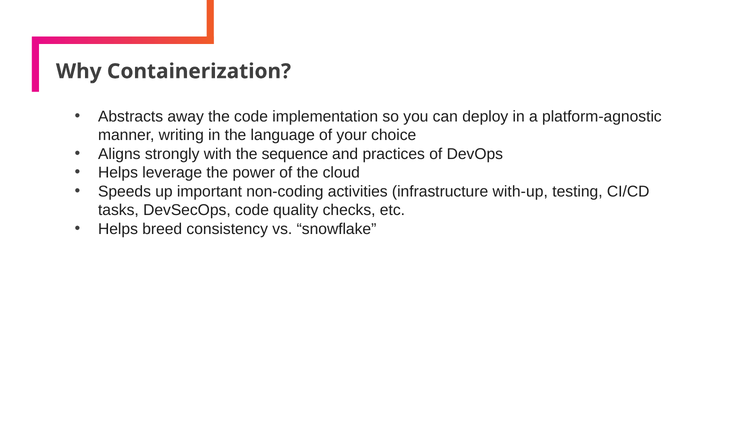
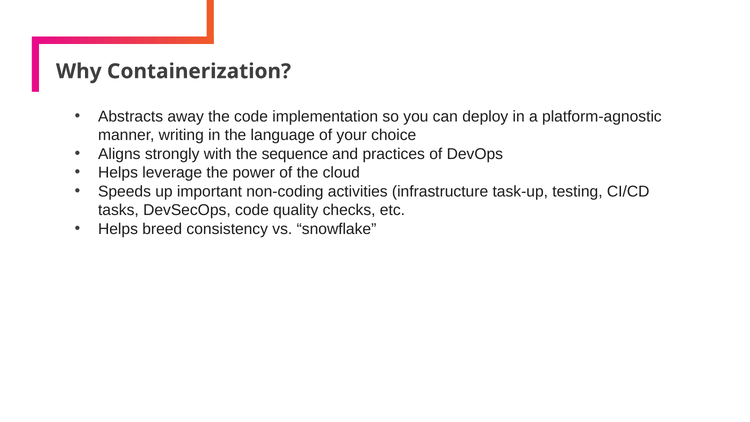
with-up: with-up -> task-up
